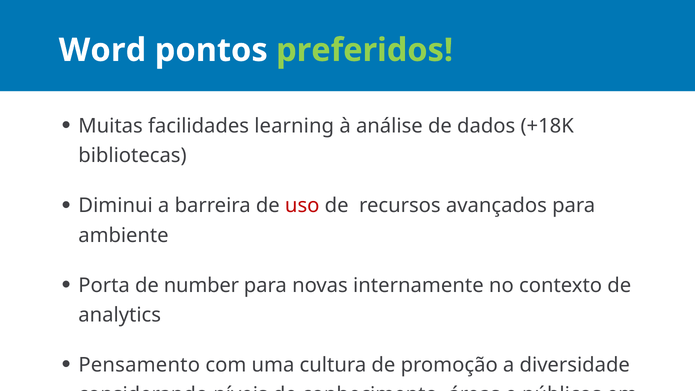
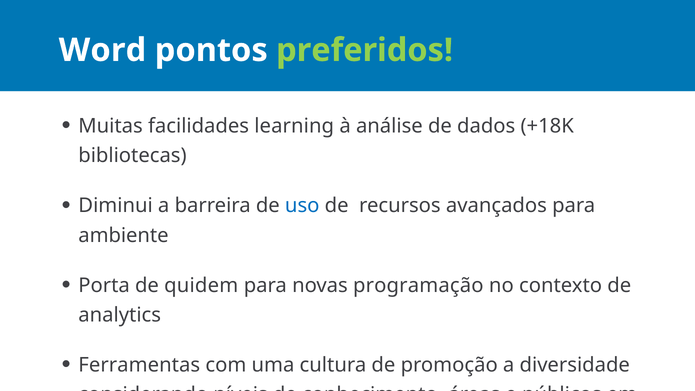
uso colour: red -> blue
number: number -> quidem
internamente: internamente -> programação
Pensamento: Pensamento -> Ferramentas
